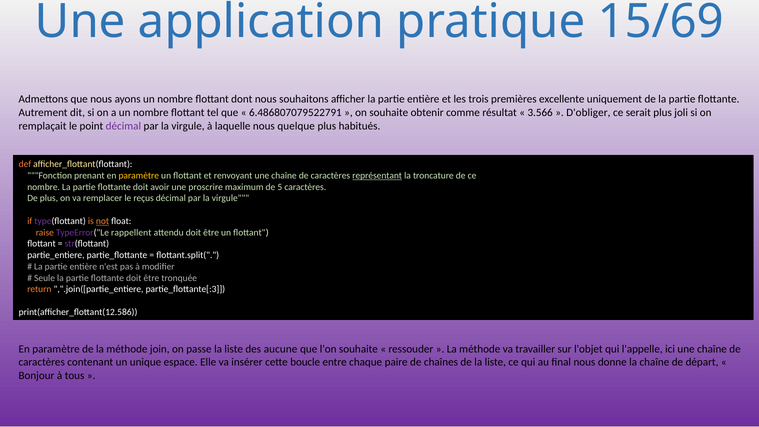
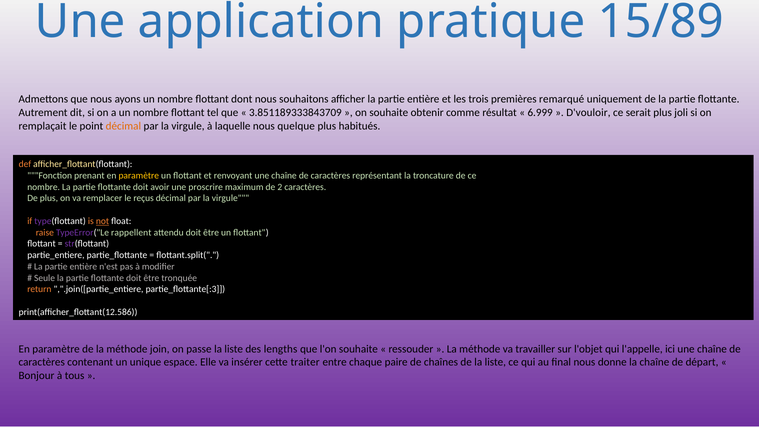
15/69: 15/69 -> 15/89
excellente: excellente -> remarqué
6.486807079522791: 6.486807079522791 -> 3.851189333843709
3.566: 3.566 -> 6.999
D'obliger: D'obliger -> D'vouloir
décimal at (123, 126) colour: purple -> orange
représentant underline: present -> none
5: 5 -> 2
aucune: aucune -> lengths
boucle: boucle -> traiter
